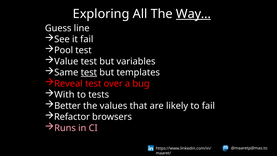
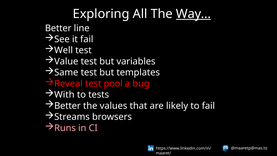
Guess at (58, 28): Guess -> Better
Pool: Pool -> Well
test at (89, 72) underline: present -> none
over: over -> pool
Refactor: Refactor -> Streams
